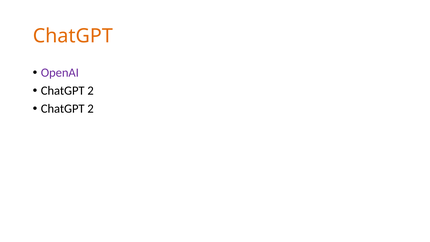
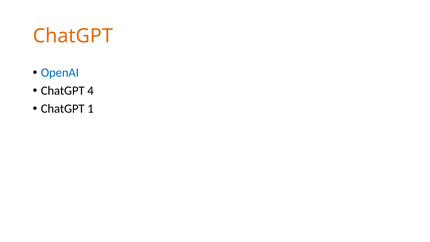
OpenAI colour: purple -> blue
2 at (91, 91): 2 -> 4
2 at (91, 109): 2 -> 1
